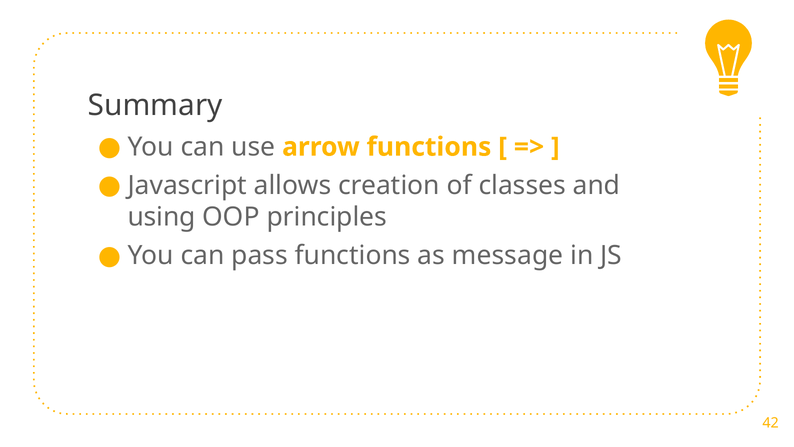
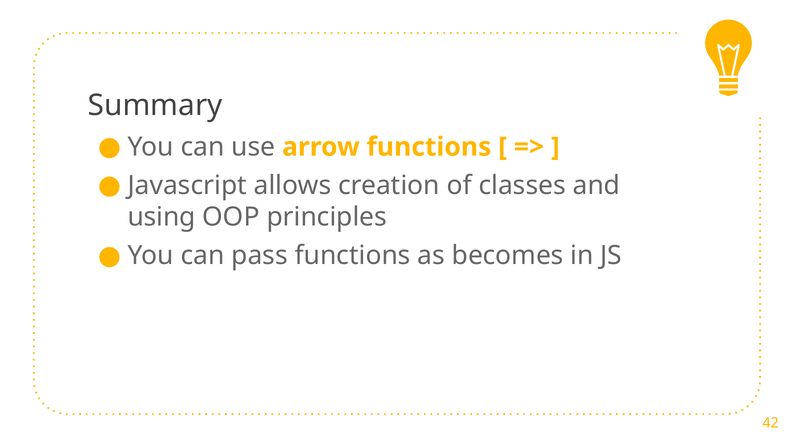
message: message -> becomes
